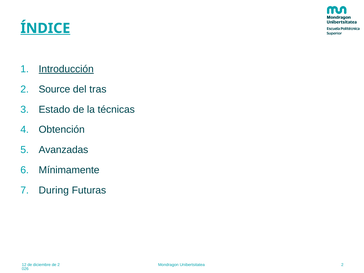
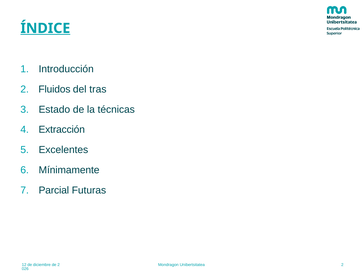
Introducción underline: present -> none
Source: Source -> Fluidos
Obtención: Obtención -> Extracción
Avanzadas: Avanzadas -> Excelentes
During: During -> Parcial
